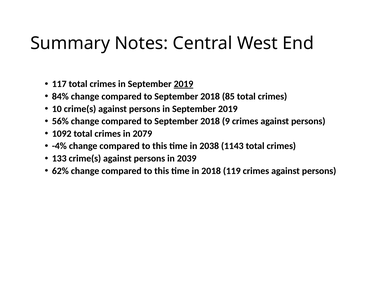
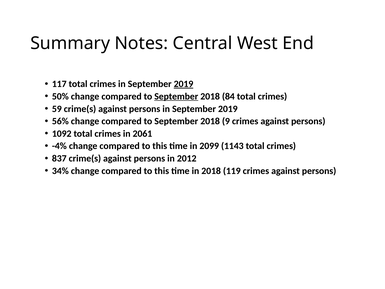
84%: 84% -> 50%
September at (176, 96) underline: none -> present
85: 85 -> 84
10: 10 -> 59
2079: 2079 -> 2061
2038: 2038 -> 2099
133: 133 -> 837
2039: 2039 -> 2012
62%: 62% -> 34%
